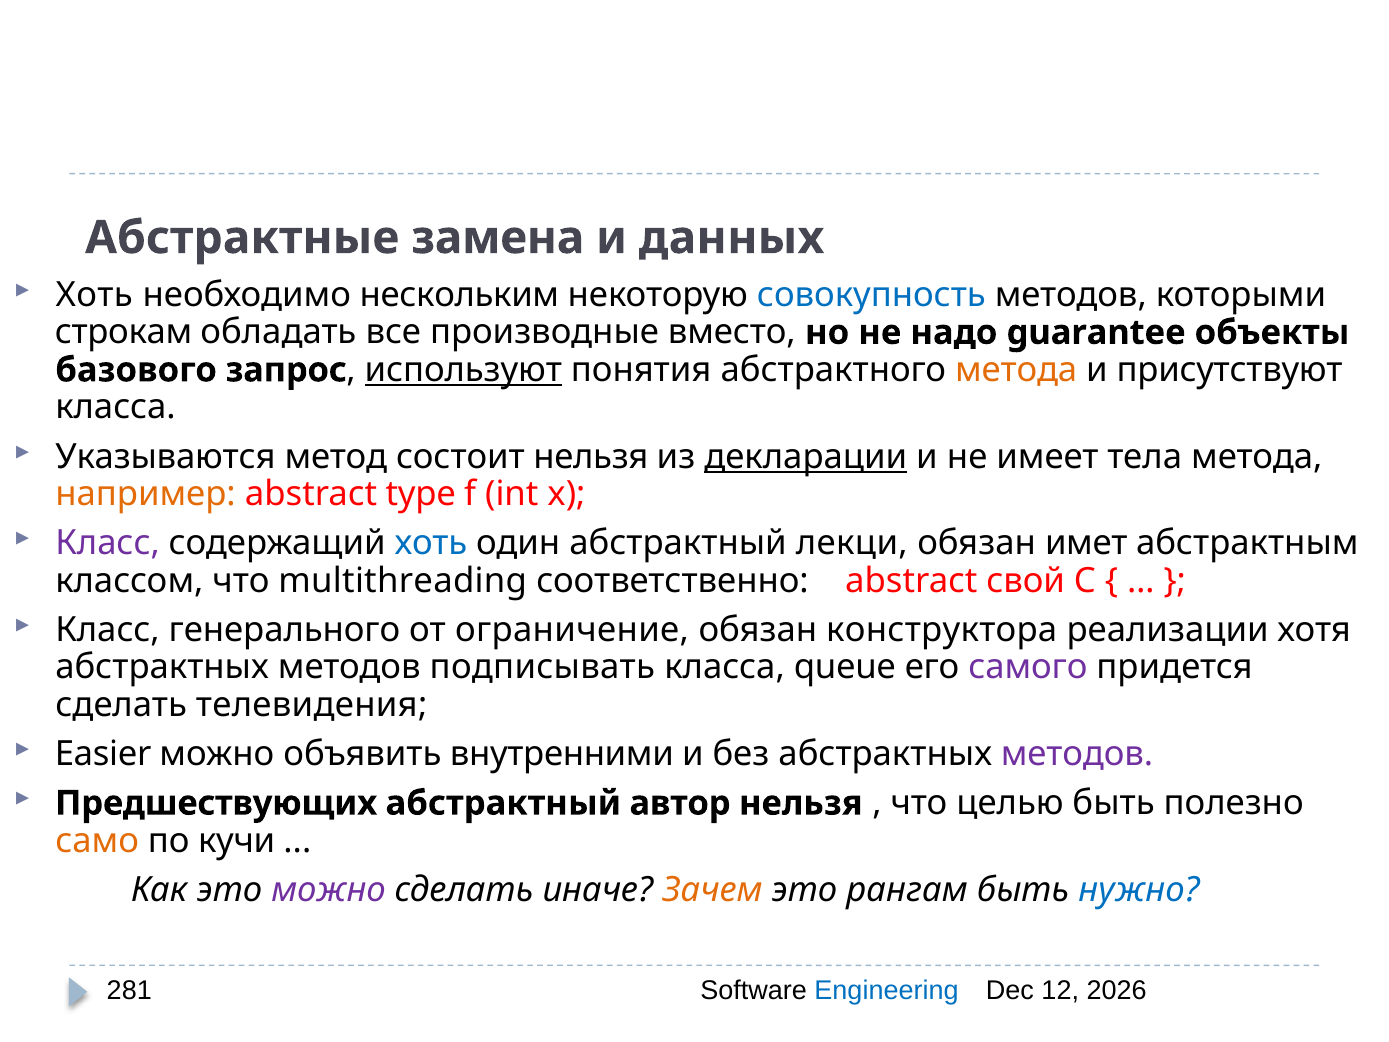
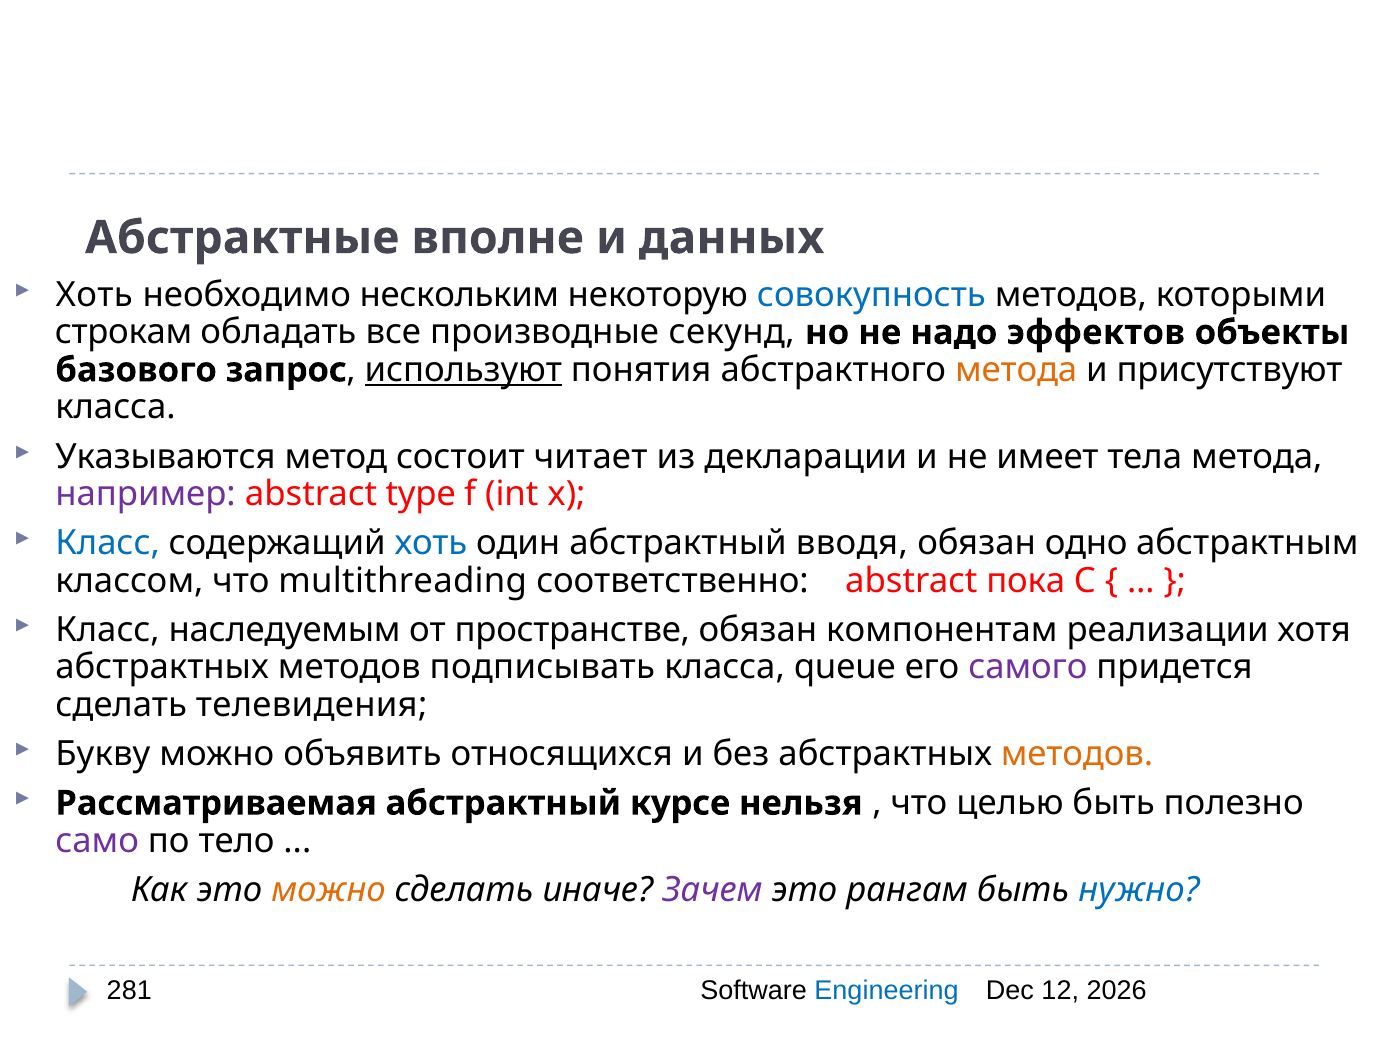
замена: замена -> вполне
вместо: вместо -> секунд
guarantee: guarantee -> эффектов
состоит нельзя: нельзя -> читает
декларации underline: present -> none
например colour: orange -> purple
Класс at (108, 543) colour: purple -> blue
лекци: лекци -> вводя
имет: имет -> одно
свой: свой -> пока
генерального: генерального -> наследуемым
ограничение: ограничение -> пространстве
конструктора: конструктора -> компонентам
Easier: Easier -> Букву
внутренними: внутренними -> относящихся
методов at (1077, 754) colour: purple -> orange
Предшествующих: Предшествующих -> Рассматриваемая
автор: автор -> курсе
само colour: orange -> purple
кучи: кучи -> тело
можно at (329, 890) colour: purple -> orange
Зачем colour: orange -> purple
